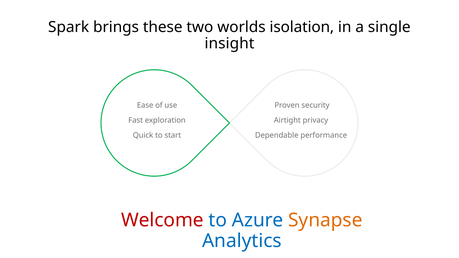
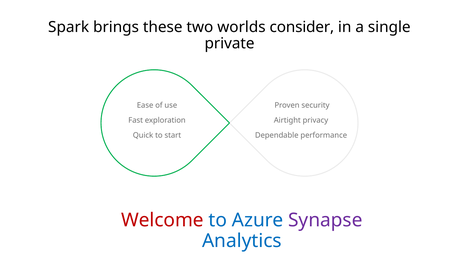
isolation: isolation -> consider
insight: insight -> private
Synapse colour: orange -> purple
